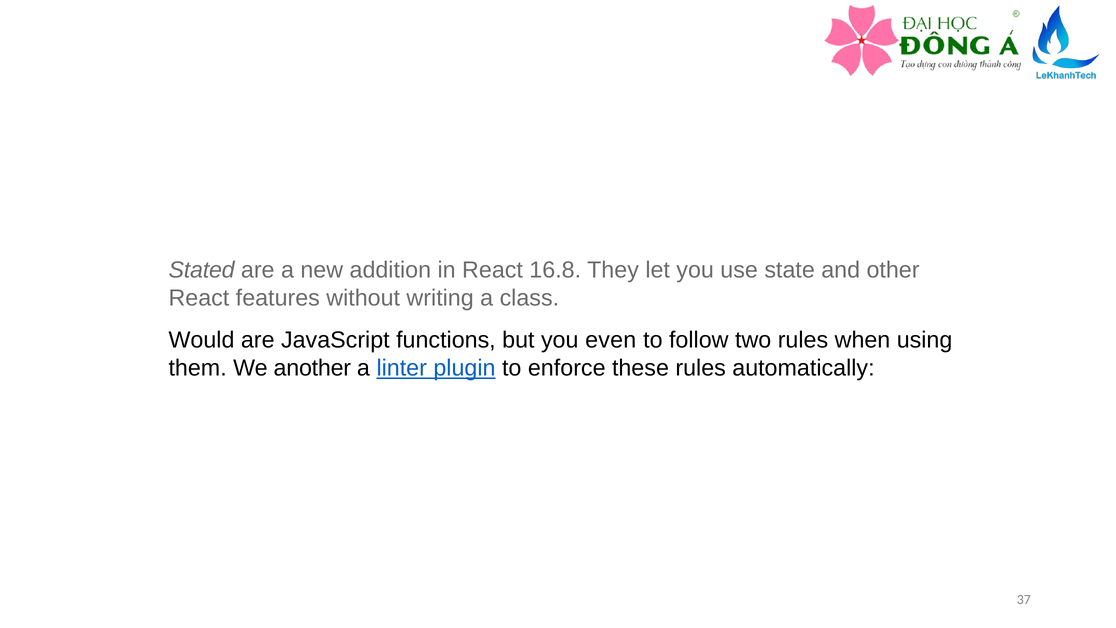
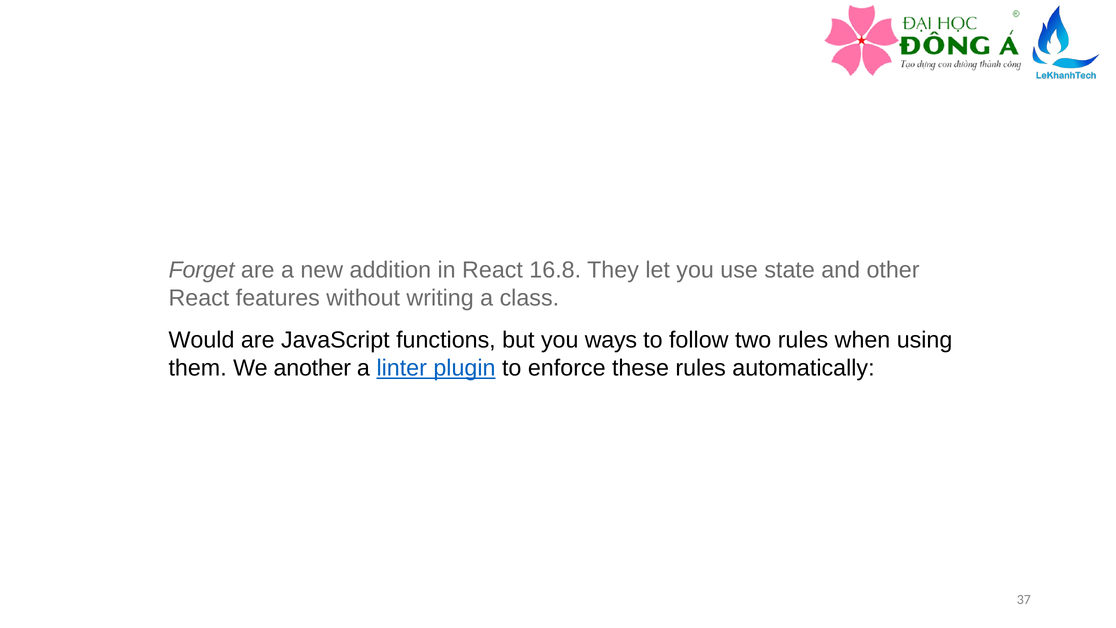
Stated: Stated -> Forget
even: even -> ways
